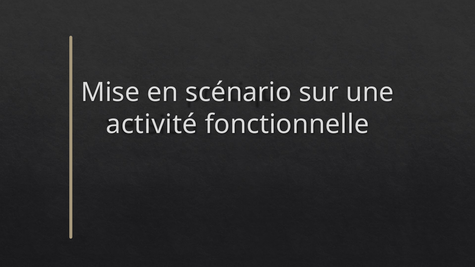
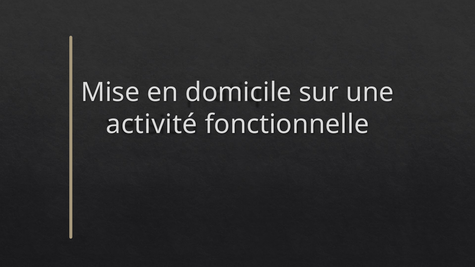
scénario: scénario -> domicile
